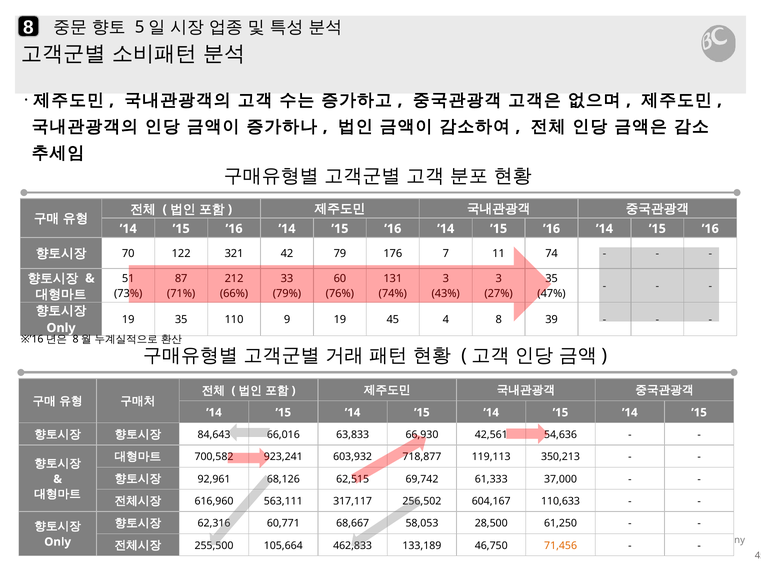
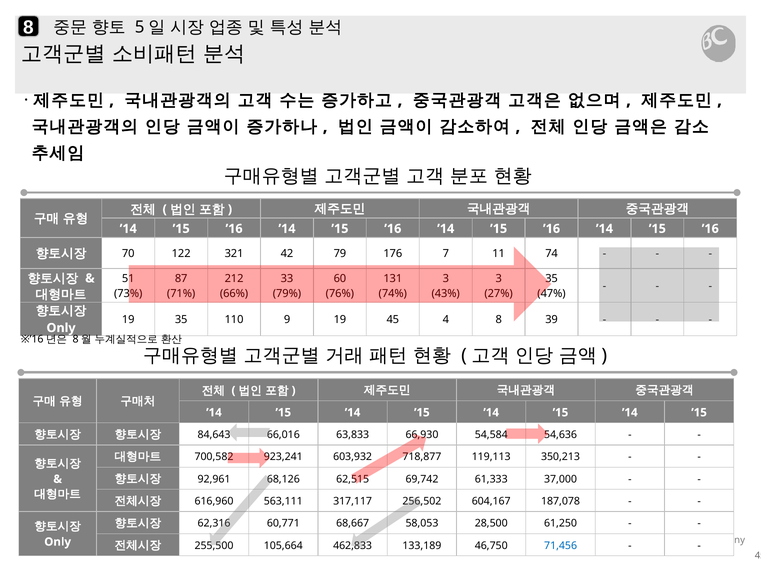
42,561: 42,561 -> 54,584
110,633: 110,633 -> 187,078
71,456 colour: orange -> blue
